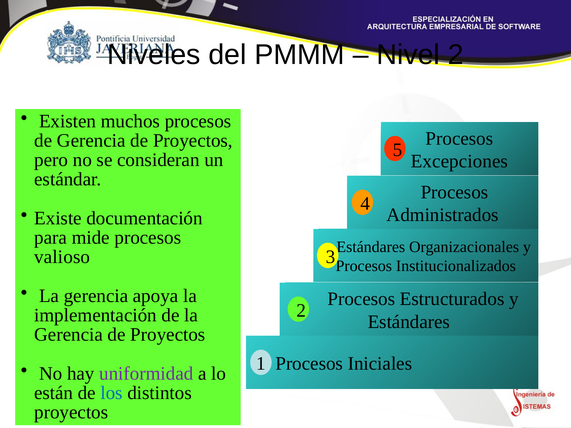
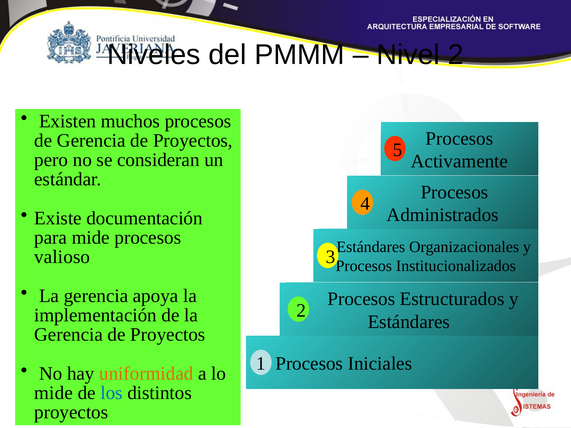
Excepciones: Excepciones -> Activamente
uniformidad colour: purple -> orange
están at (54, 393): están -> mide
